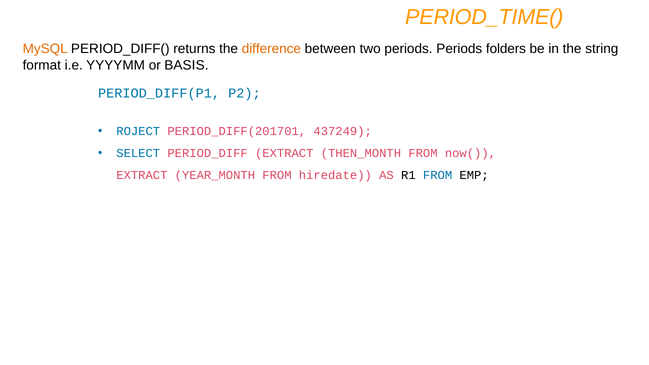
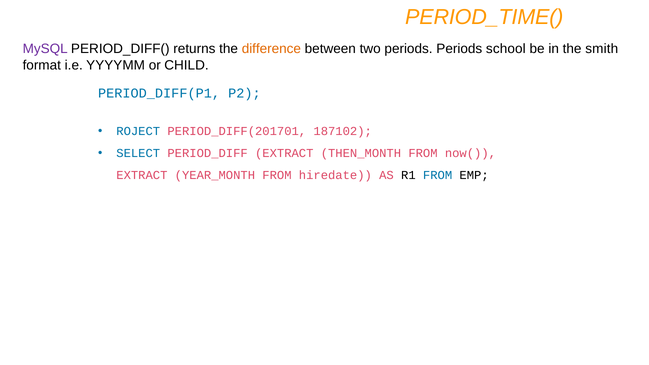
MySQL colour: orange -> purple
folders: folders -> school
string: string -> smith
BASIS: BASIS -> CHILD
437249: 437249 -> 187102
